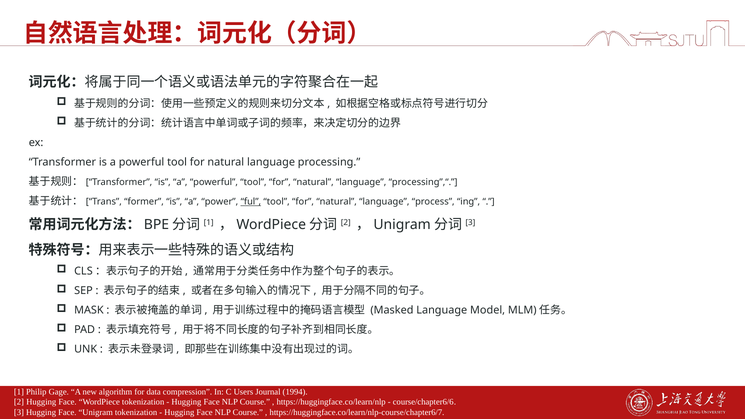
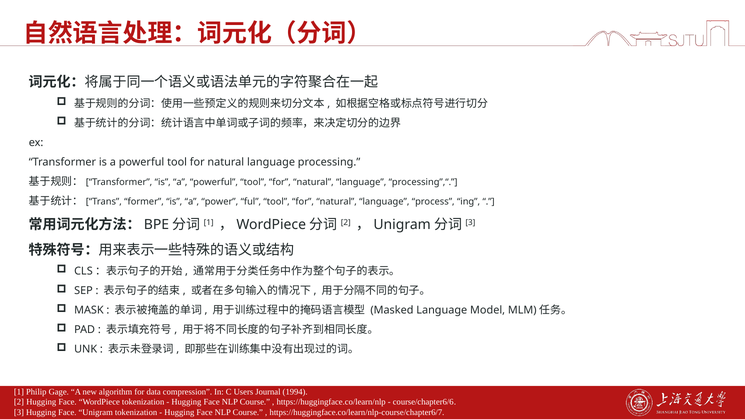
ful underline: present -> none
